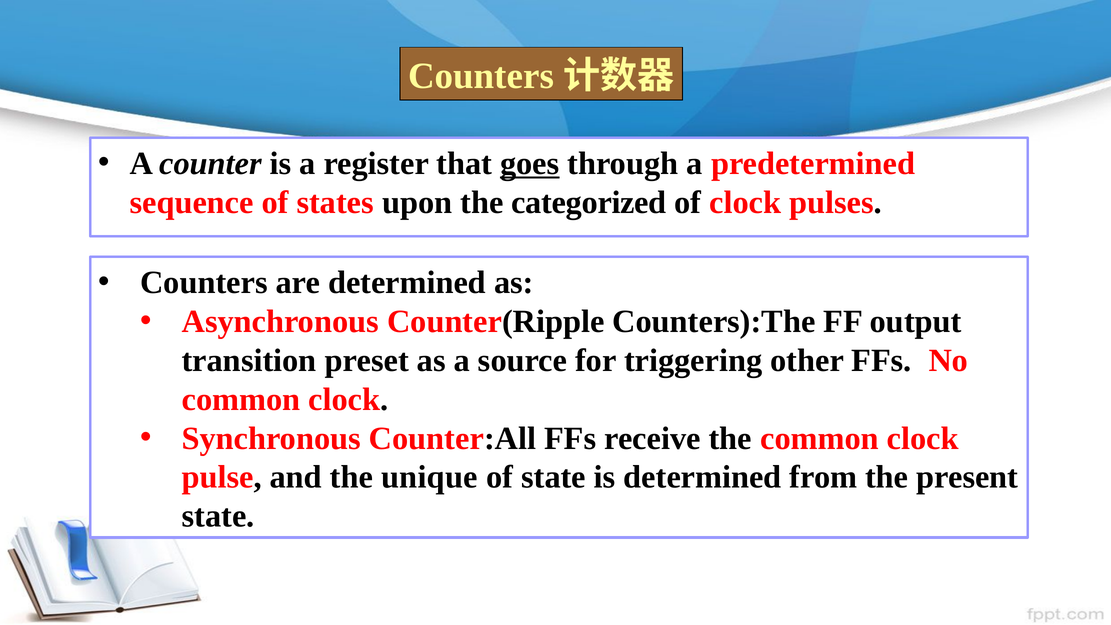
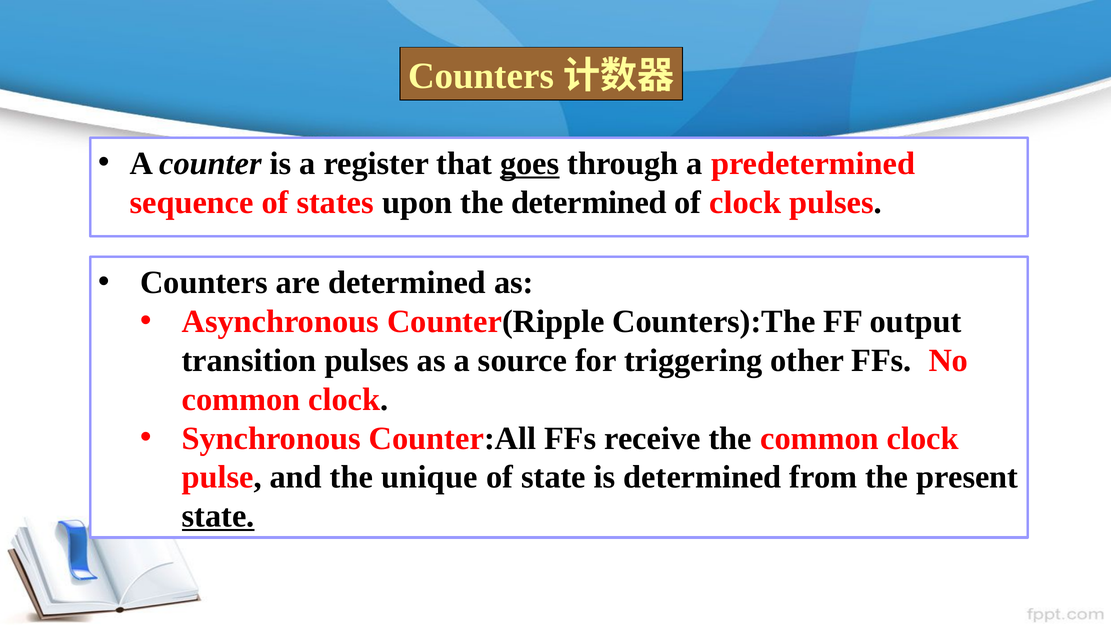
the categorized: categorized -> determined
transition preset: preset -> pulses
state at (218, 516) underline: none -> present
